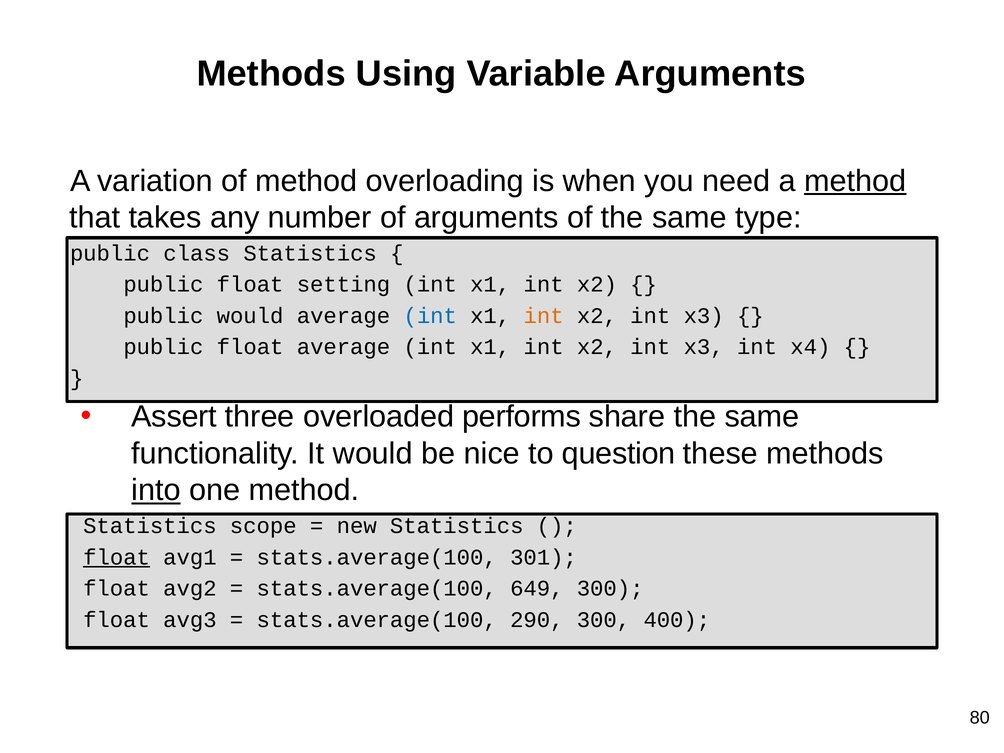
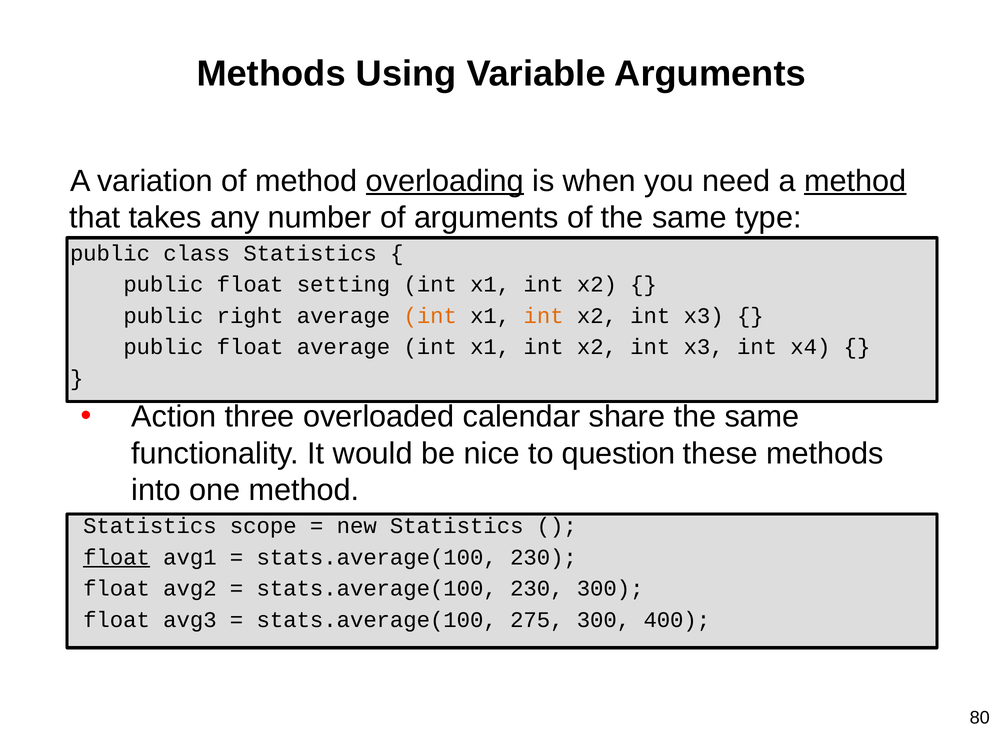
overloading underline: none -> present
public would: would -> right
int at (430, 316) colour: blue -> orange
Assert: Assert -> Action
performs: performs -> calendar
into underline: present -> none
301 at (544, 557): 301 -> 230
649 at (537, 588): 649 -> 230
290: 290 -> 275
